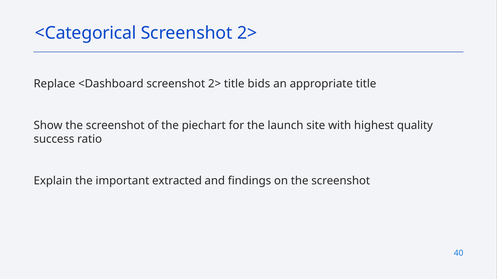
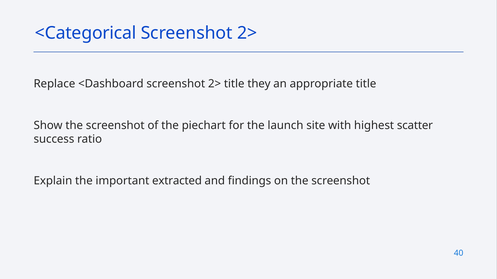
bids: bids -> they
quality: quality -> scatter
